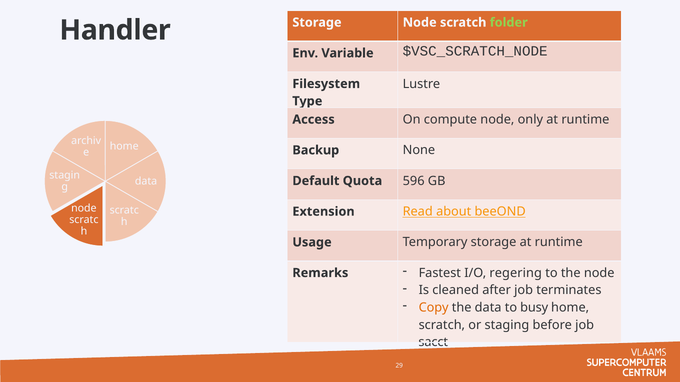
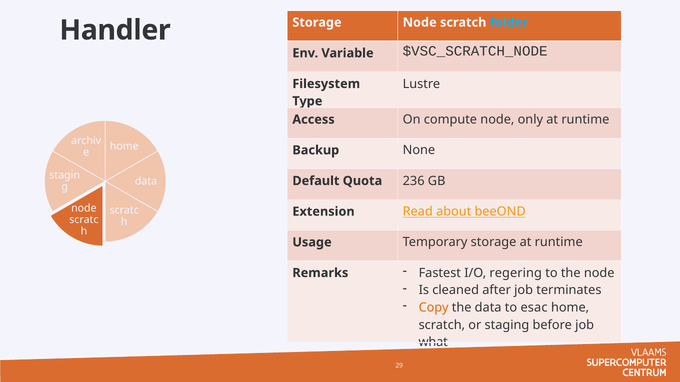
folder colour: light green -> light blue
596: 596 -> 236
busy: busy -> esac
sacct: sacct -> what
